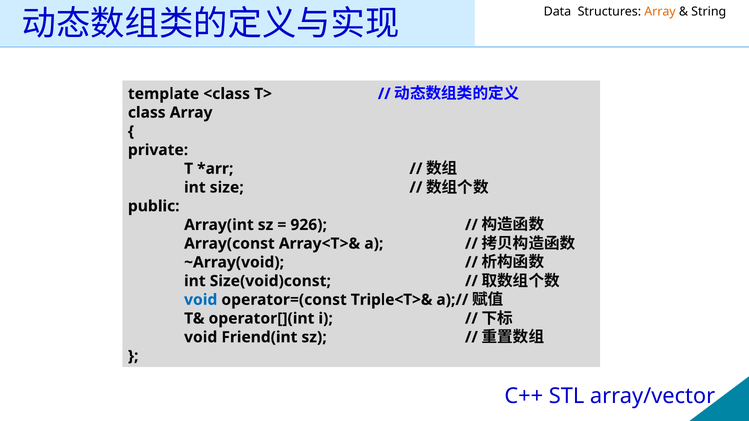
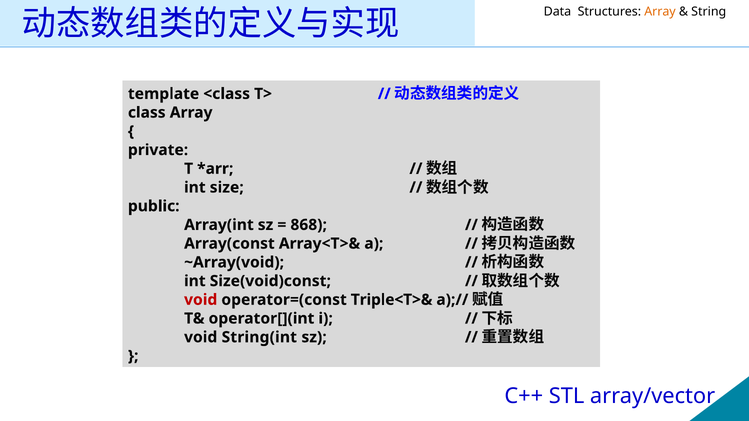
926: 926 -> 868
void at (201, 300) colour: blue -> red
Friend(int: Friend(int -> String(int
